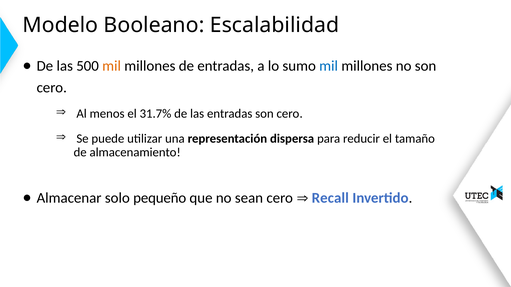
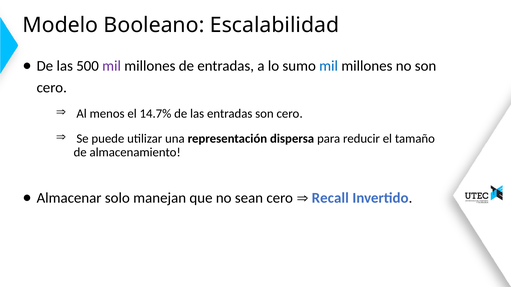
mil at (112, 66) colour: orange -> purple
31.7%: 31.7% -> 14.7%
pequeño: pequeño -> manejan
